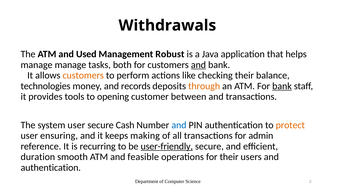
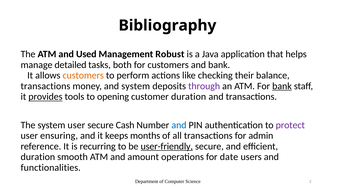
Withdrawals: Withdrawals -> Bibliography
manage manage: manage -> detailed
and at (198, 65) underline: present -> none
technologies at (46, 86): technologies -> transactions
and records: records -> system
through colour: orange -> purple
provides underline: none -> present
customer between: between -> duration
protect colour: orange -> purple
making: making -> months
feasible: feasible -> amount
for their: their -> date
authentication at (51, 167): authentication -> functionalities
